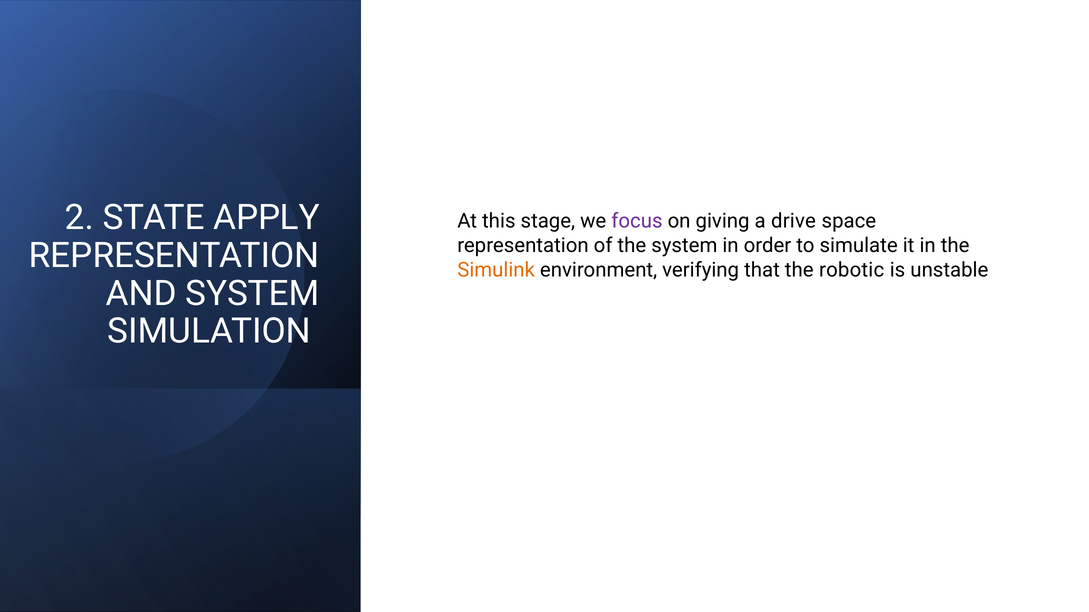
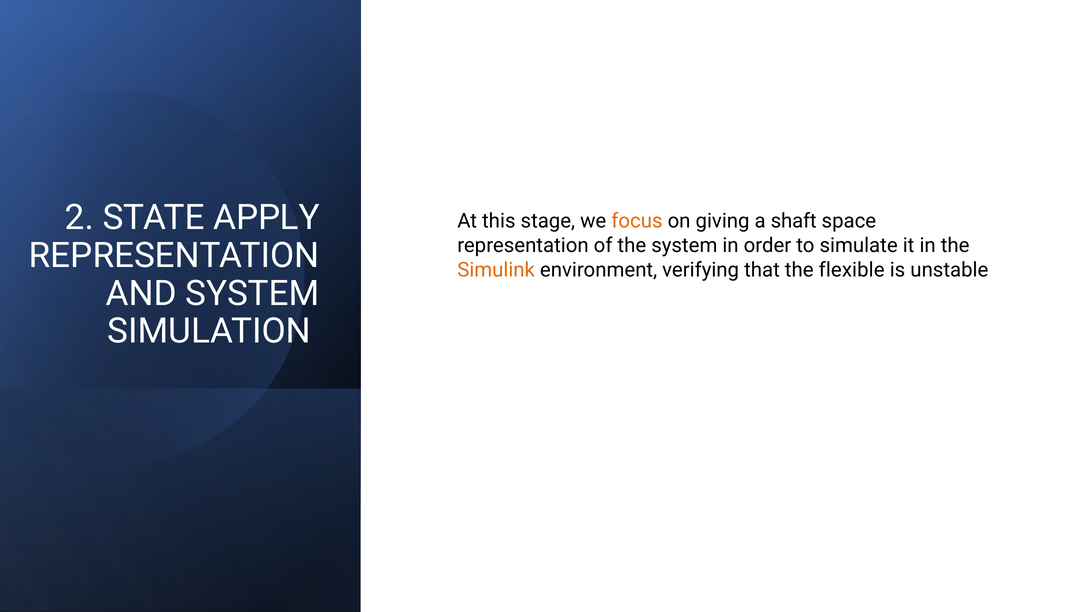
focus colour: purple -> orange
drive: drive -> shaft
robotic: robotic -> flexible
